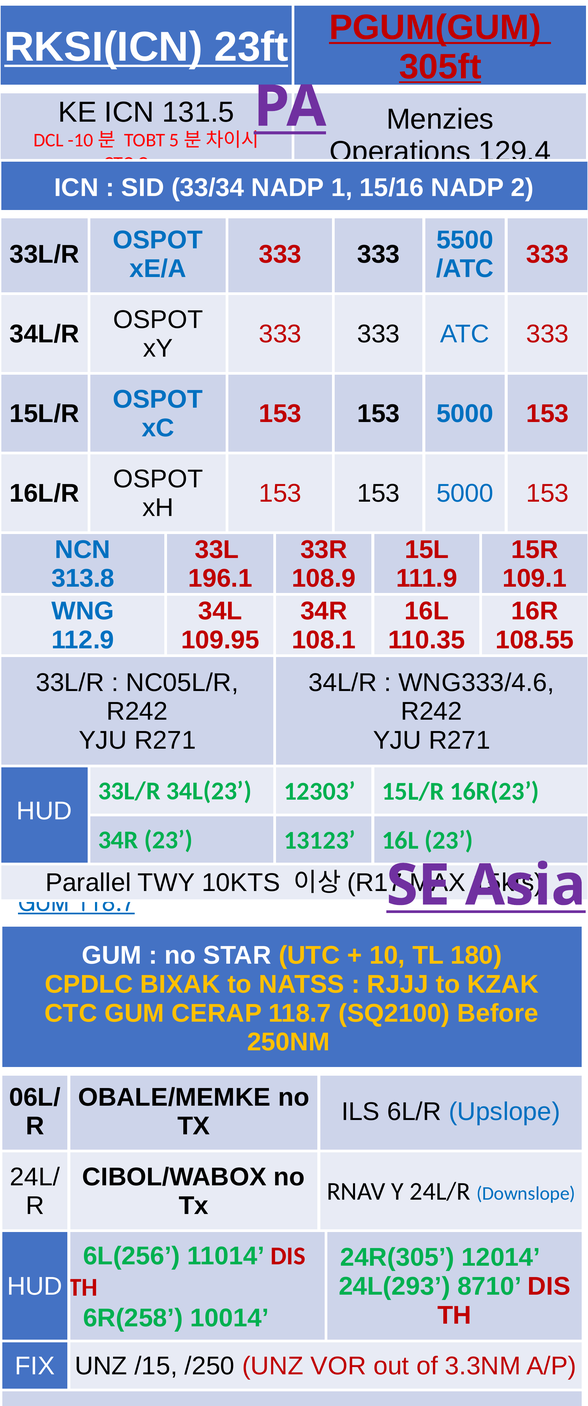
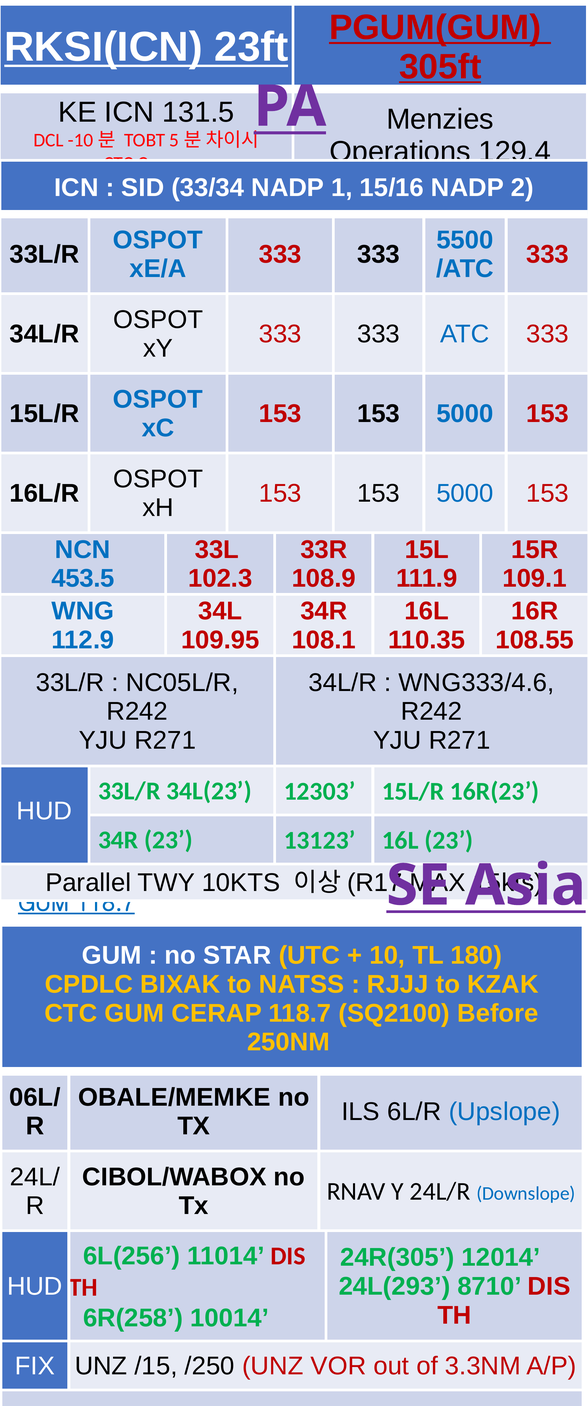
313.8: 313.8 -> 453.5
196.1: 196.1 -> 102.3
